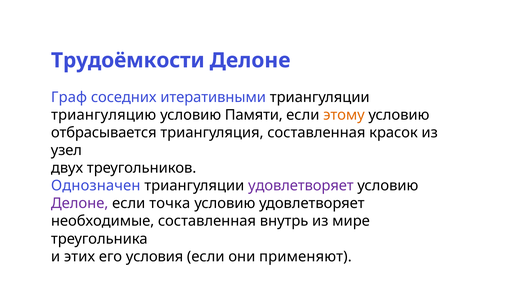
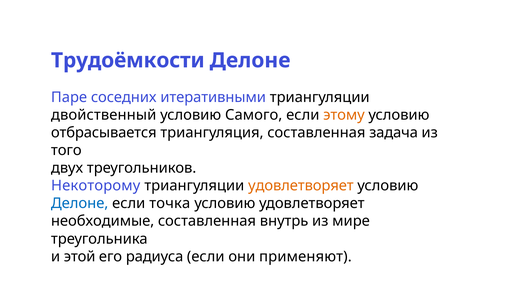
Граф: Граф -> Паре
триангуляцию: триангуляцию -> двойственный
Памяти: Памяти -> Самого
красок: красок -> задача
узел: узел -> того
Однозначен: Однозначен -> Некоторому
удовлетворяет at (301, 186) colour: purple -> orange
Делоне at (80, 204) colour: purple -> blue
этих: этих -> этой
условия: условия -> радиуса
